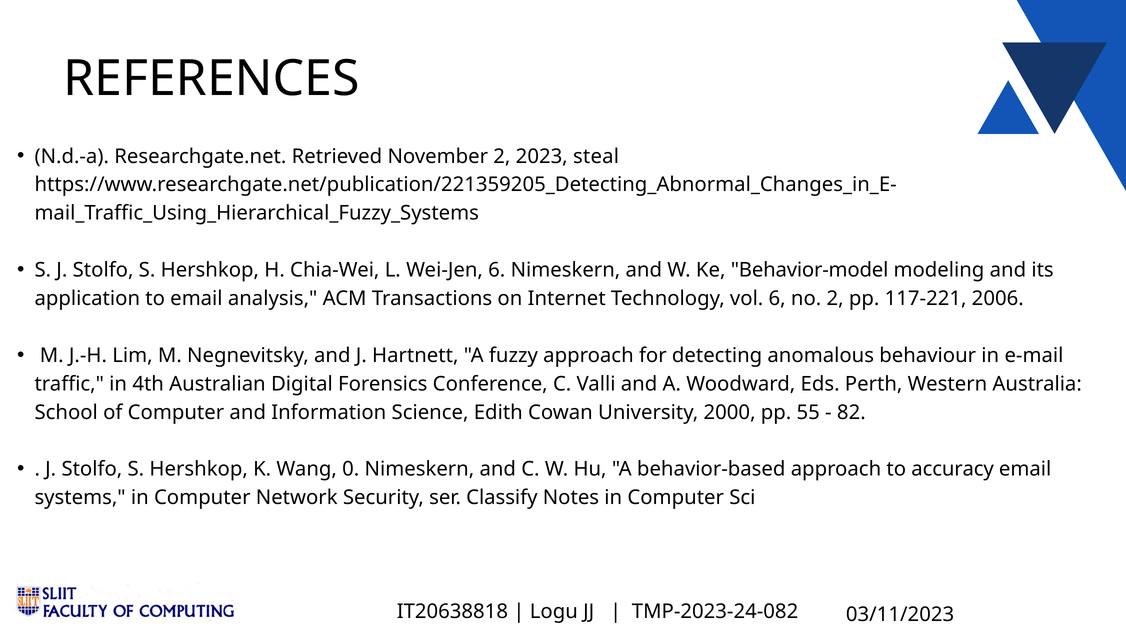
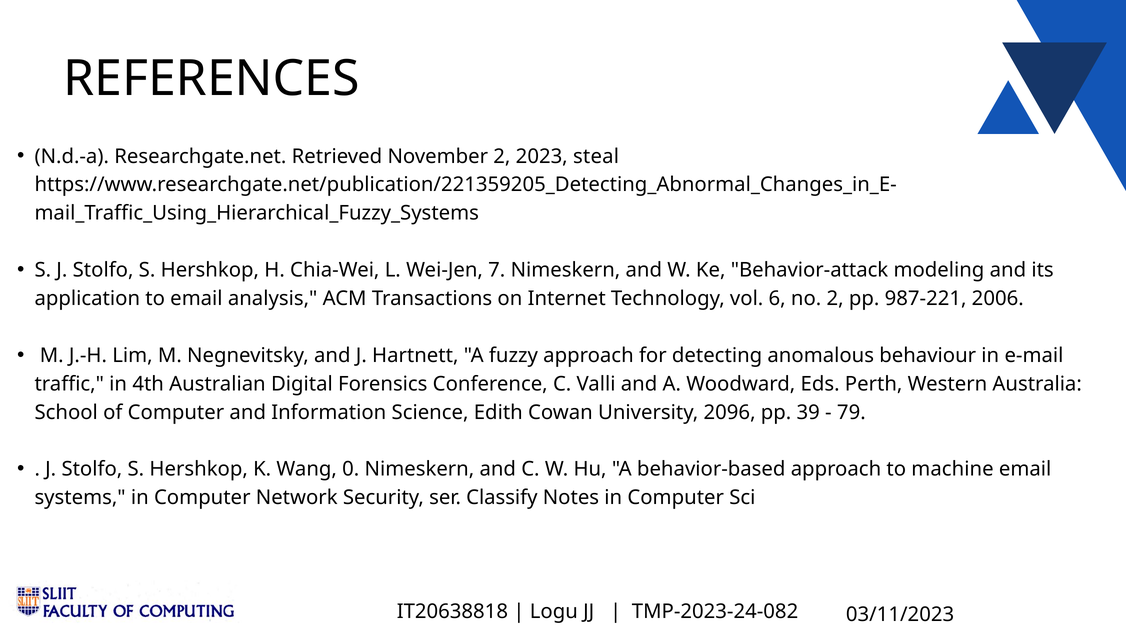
Wei-Jen 6: 6 -> 7
Behavior-model: Behavior-model -> Behavior-attack
117-221: 117-221 -> 987-221
2000: 2000 -> 2096
55: 55 -> 39
82: 82 -> 79
accuracy: accuracy -> machine
